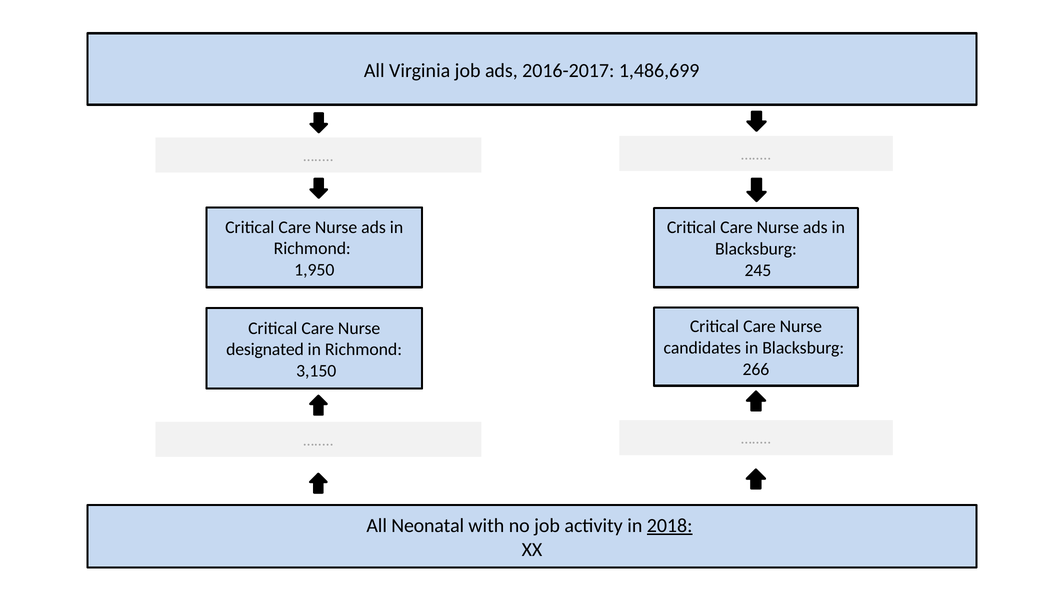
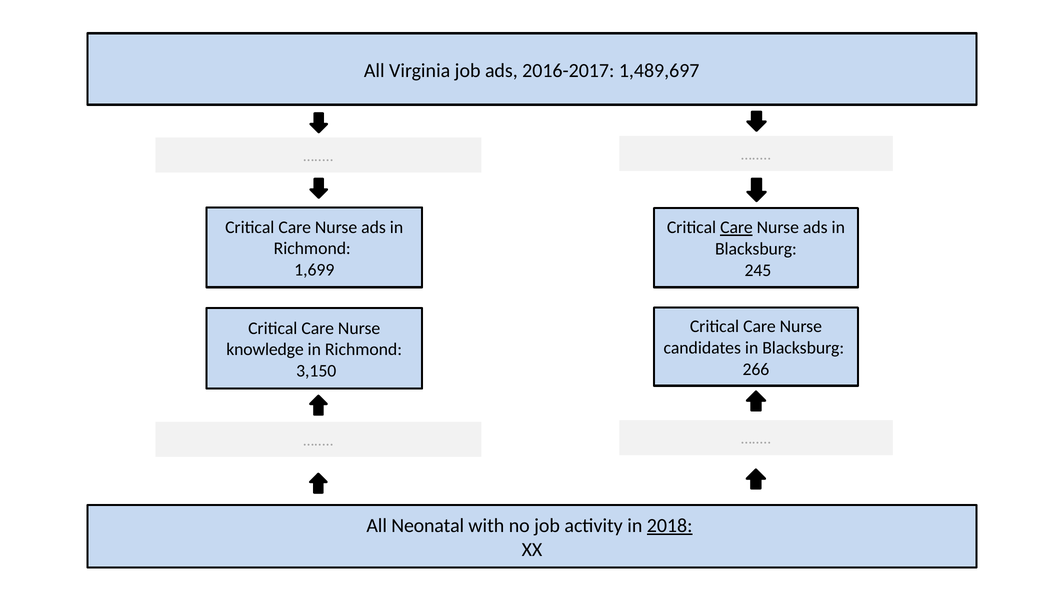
1,486,699: 1,486,699 -> 1,489,697
Care at (736, 227) underline: none -> present
1,950: 1,950 -> 1,699
designated: designated -> knowledge
